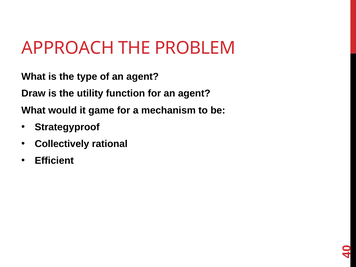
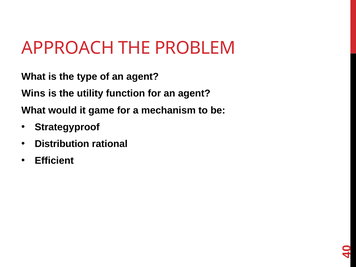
Draw: Draw -> Wins
Collectively: Collectively -> Distribution
